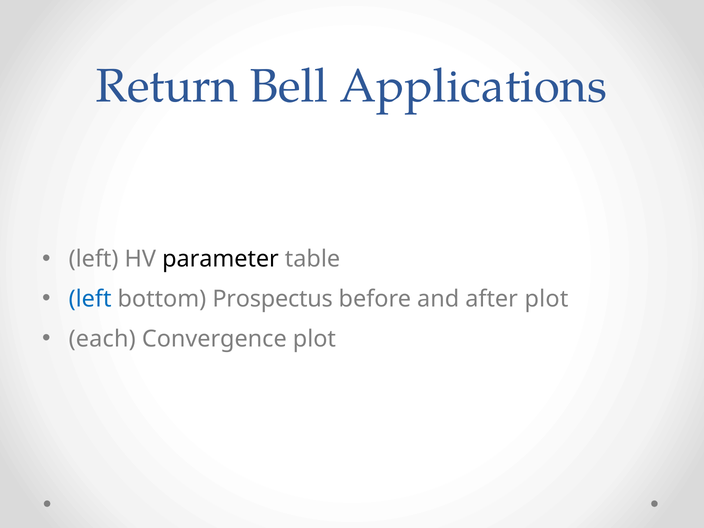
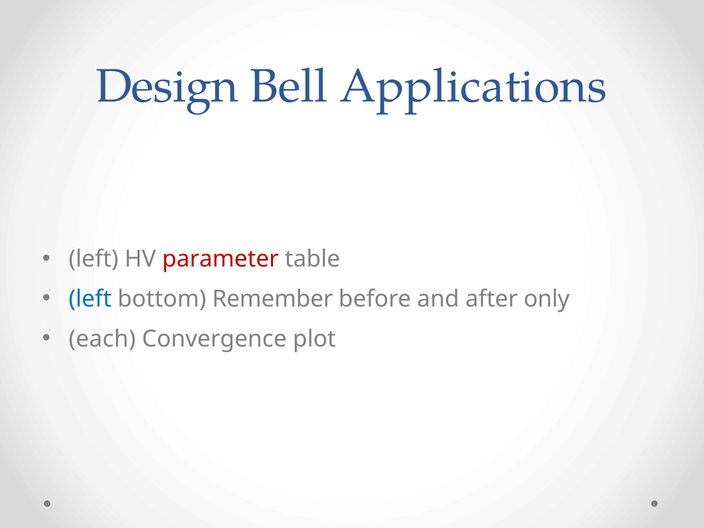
Return: Return -> Design
parameter colour: black -> red
Prospectus: Prospectus -> Remember
after plot: plot -> only
